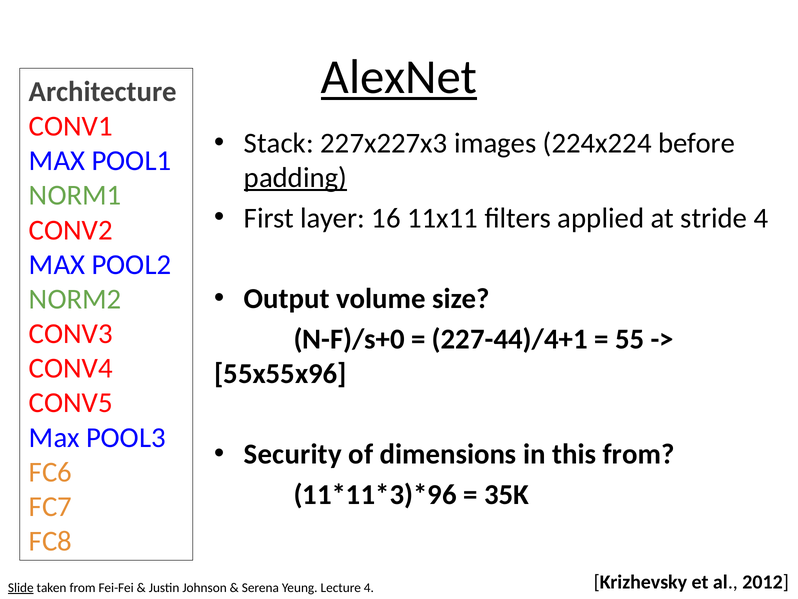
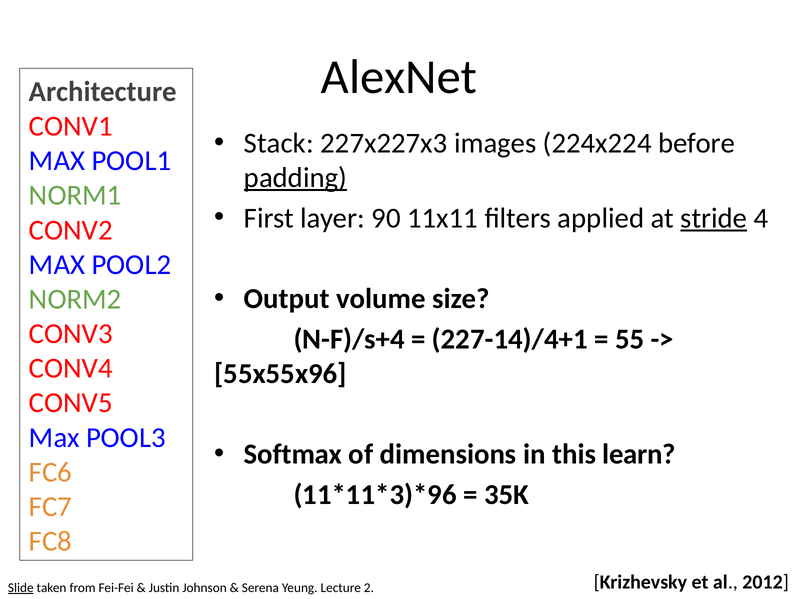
AlexNet underline: present -> none
16: 16 -> 90
stride underline: none -> present
N-F)/s+0: N-F)/s+0 -> N-F)/s+4
227-44)/4+1: 227-44)/4+1 -> 227-14)/4+1
Security: Security -> Softmax
this from: from -> learn
Lecture 4: 4 -> 2
